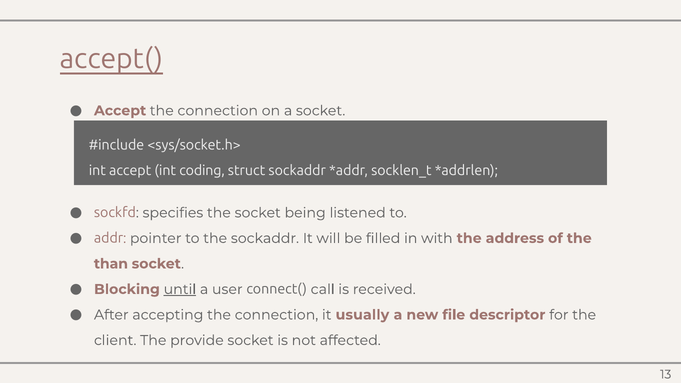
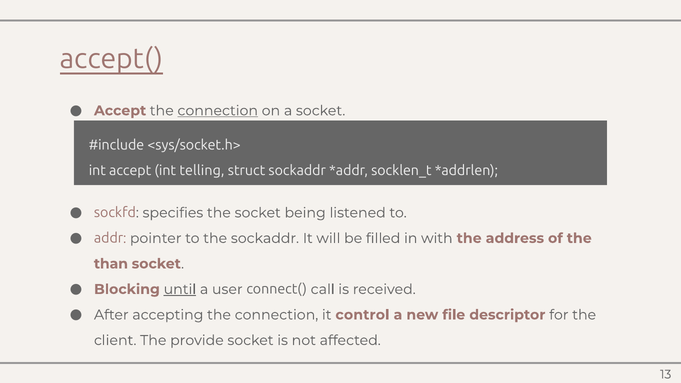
connection at (218, 111) underline: none -> present
coding: coding -> telling
usually: usually -> control
